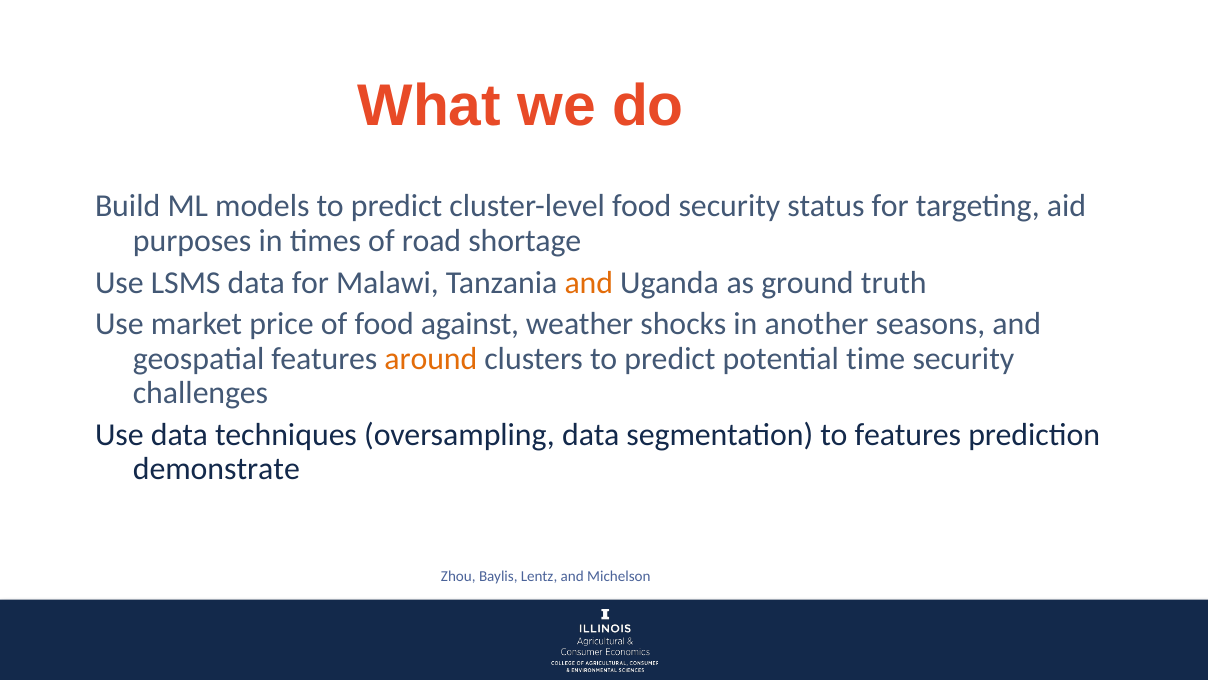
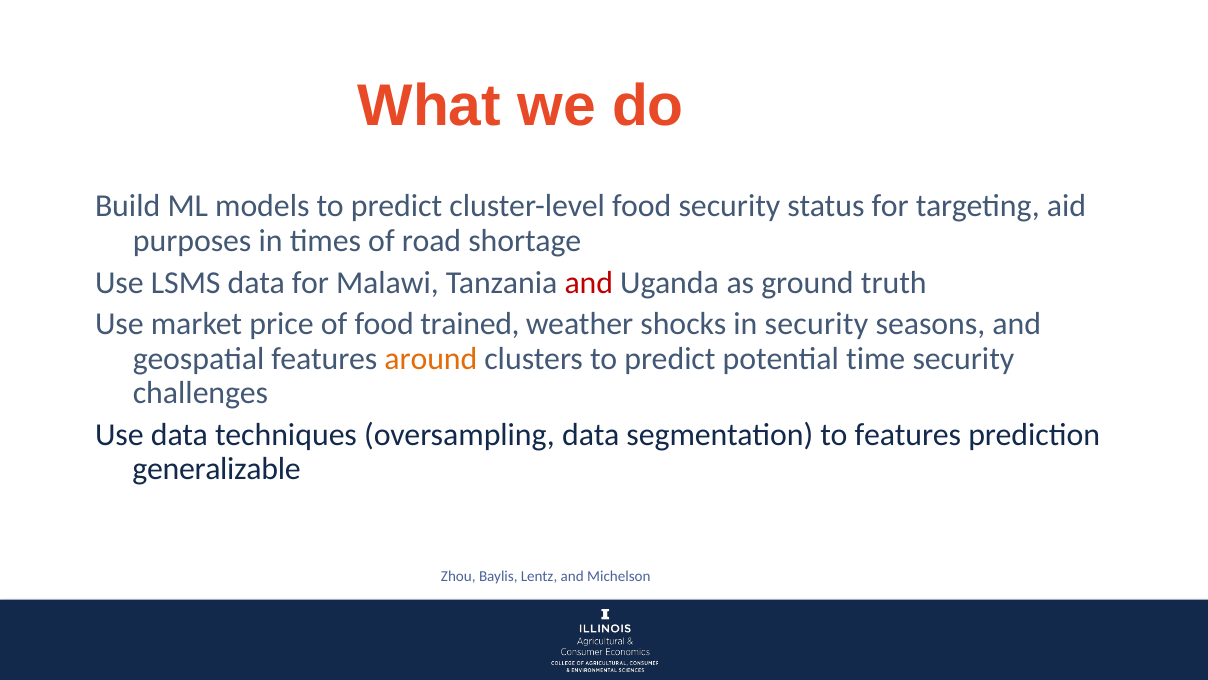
and at (589, 282) colour: orange -> red
against: against -> trained
in another: another -> security
demonstrate: demonstrate -> generalizable
